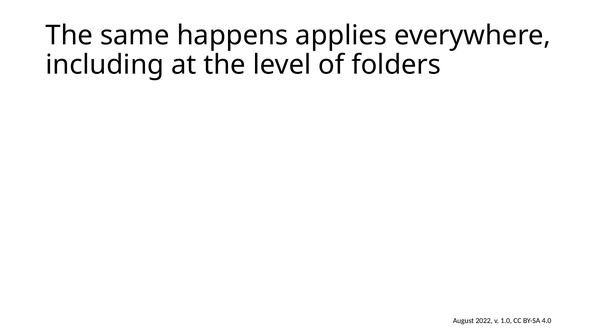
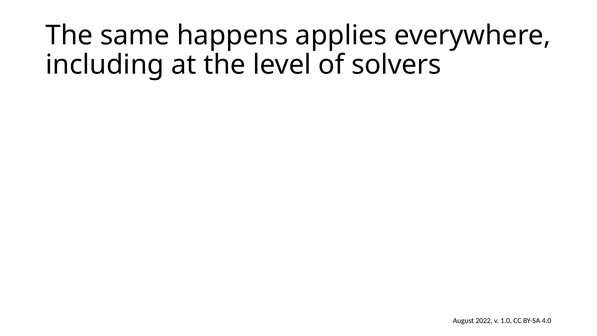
folders: folders -> solvers
